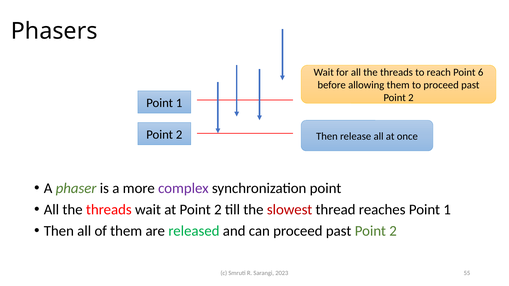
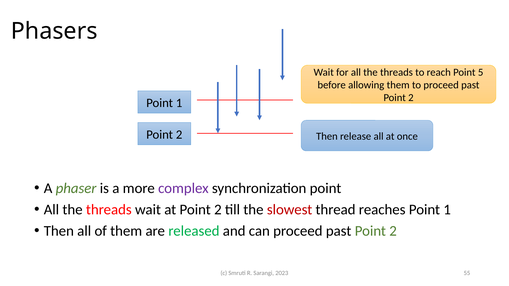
6: 6 -> 5
